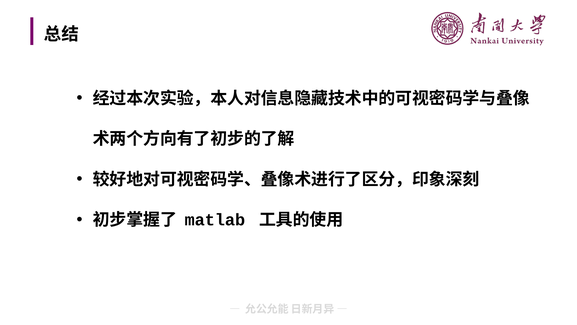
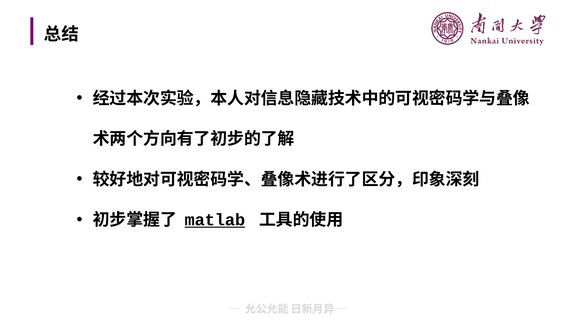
matlab underline: none -> present
